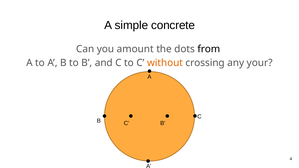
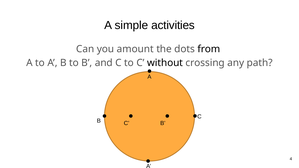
concrete: concrete -> activities
without colour: orange -> black
your: your -> path
